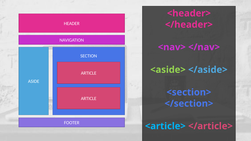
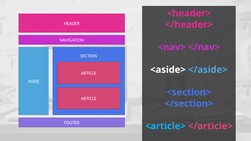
<aside> colour: light green -> white
